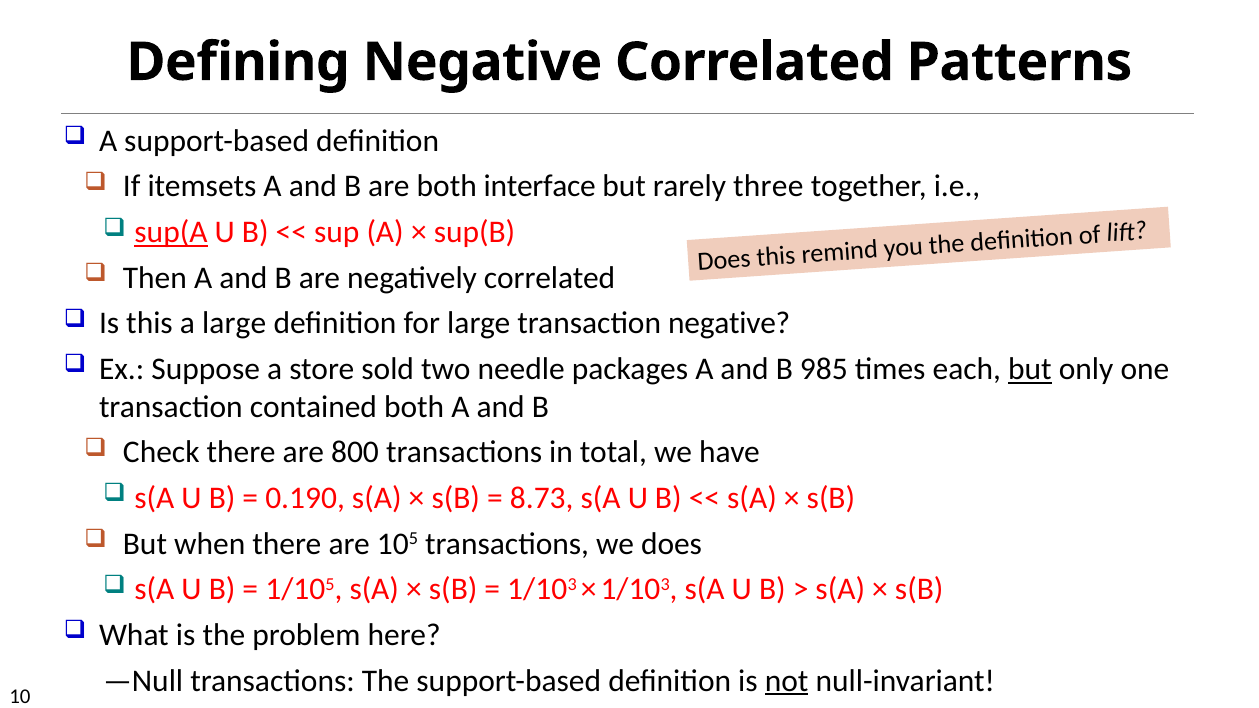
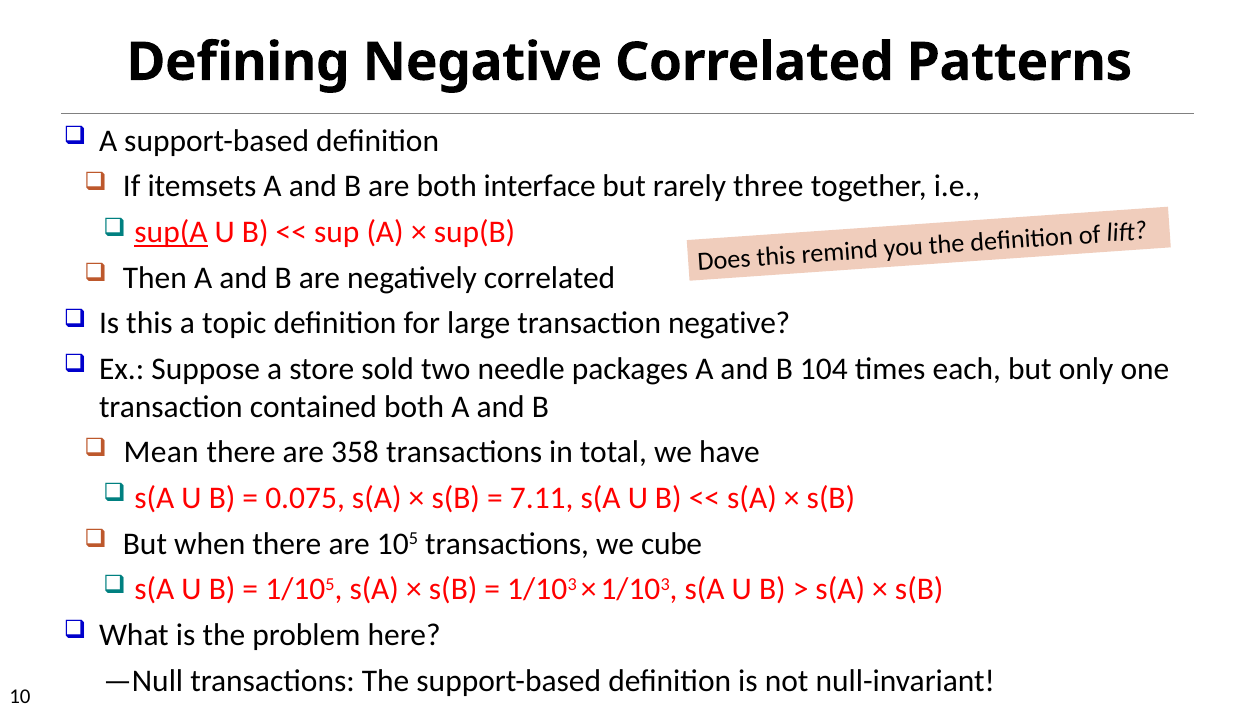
a large: large -> topic
985: 985 -> 104
but at (1030, 369) underline: present -> none
Check: Check -> Mean
800: 800 -> 358
0.190: 0.190 -> 0.075
8.73: 8.73 -> 7.11
we does: does -> cube
not underline: present -> none
